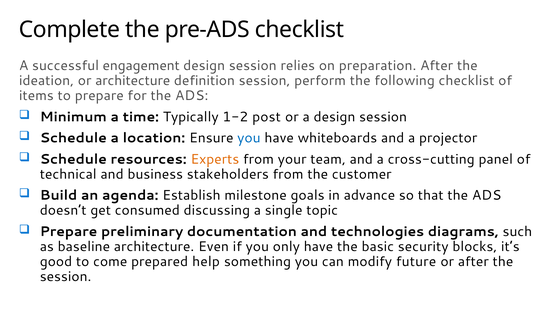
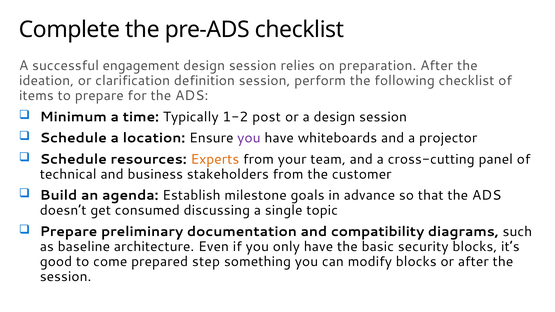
or architecture: architecture -> clarification
you at (249, 138) colour: blue -> purple
technologies: technologies -> compatibility
help: help -> step
modify future: future -> blocks
